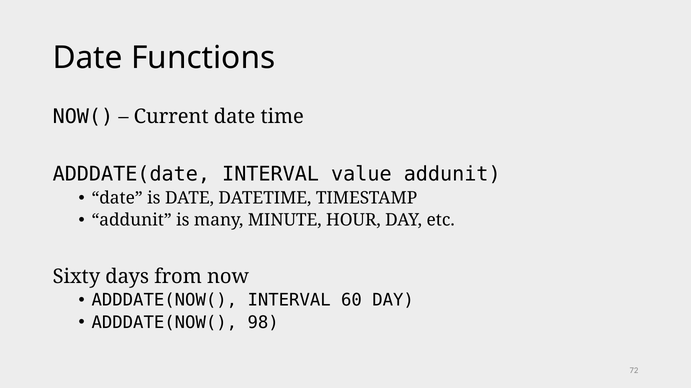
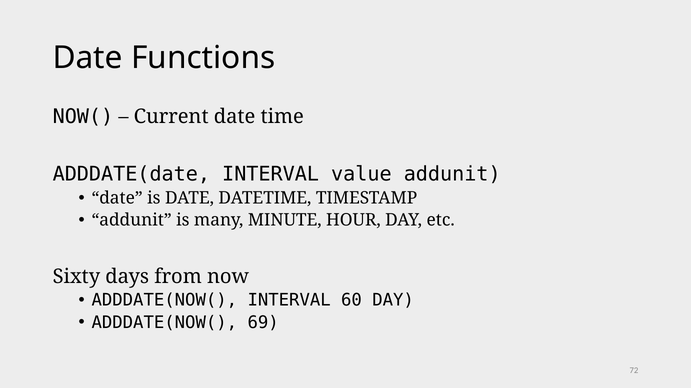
98: 98 -> 69
